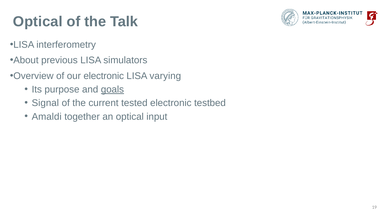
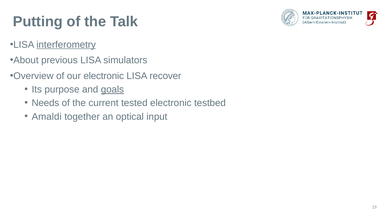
Optical at (38, 22): Optical -> Putting
interferometry underline: none -> present
varying: varying -> recover
Signal: Signal -> Needs
